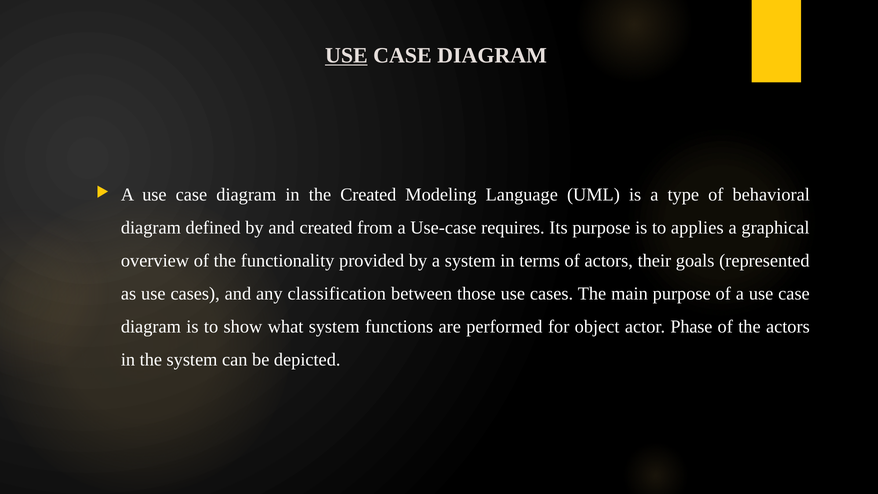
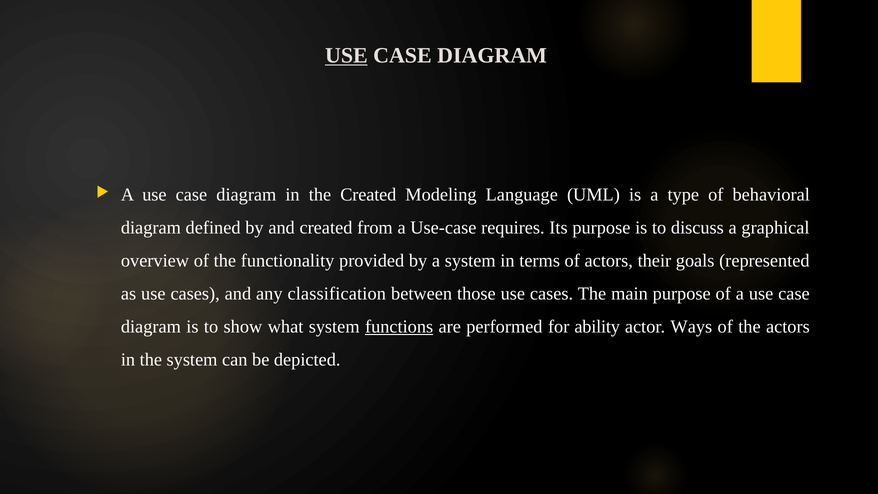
applies: applies -> discuss
functions underline: none -> present
object: object -> ability
Phase: Phase -> Ways
